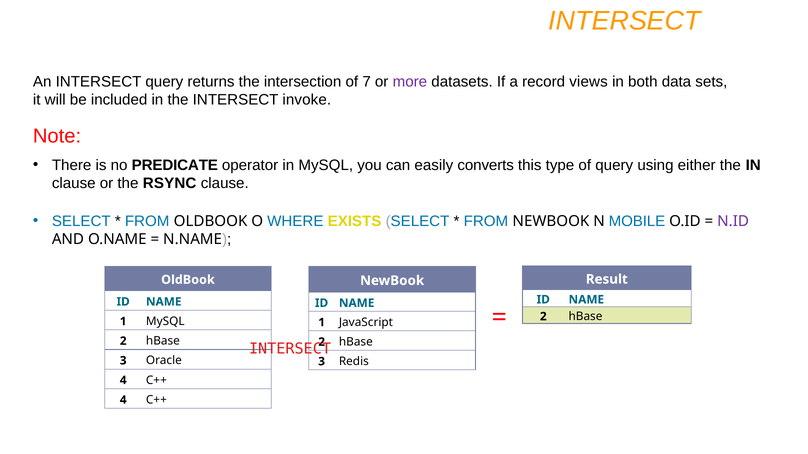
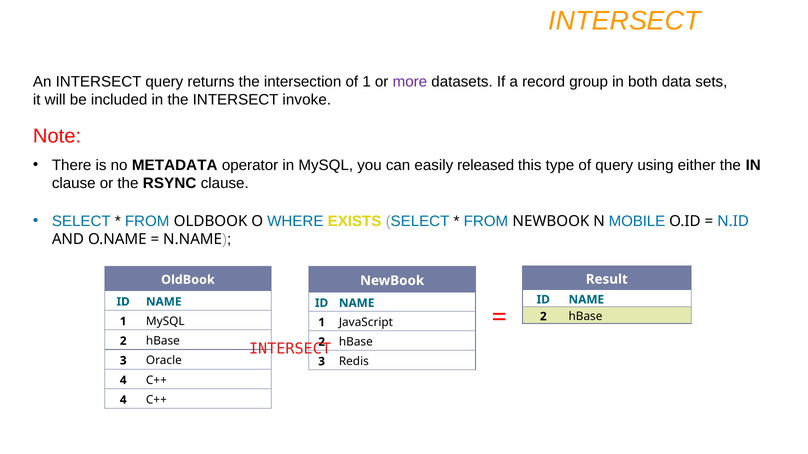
of 7: 7 -> 1
views: views -> group
PREDICATE: PREDICATE -> METADATA
converts: converts -> released
N.ID colour: purple -> blue
